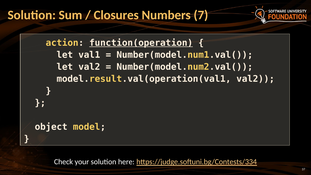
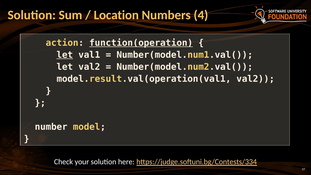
Closures: Closures -> Location
7: 7 -> 4
let at (65, 55) underline: none -> present
object: object -> number
